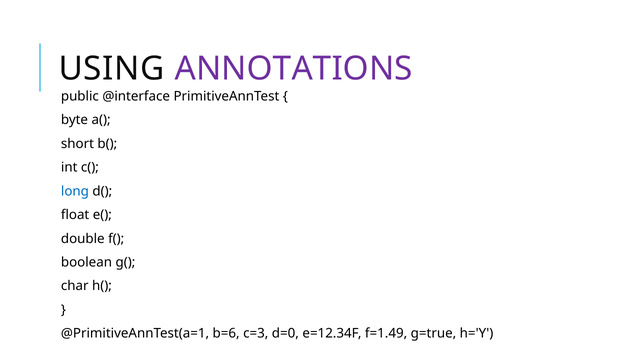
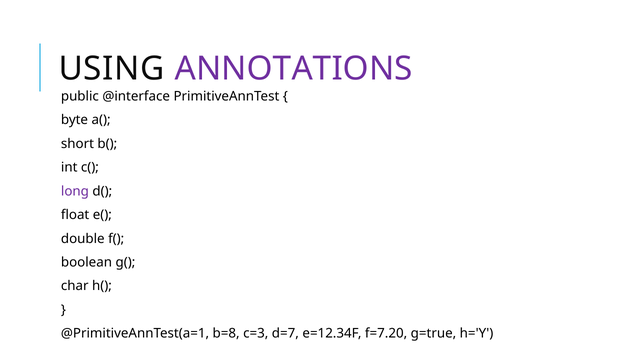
long colour: blue -> purple
b=6: b=6 -> b=8
d=0: d=0 -> d=7
f=1.49: f=1.49 -> f=7.20
